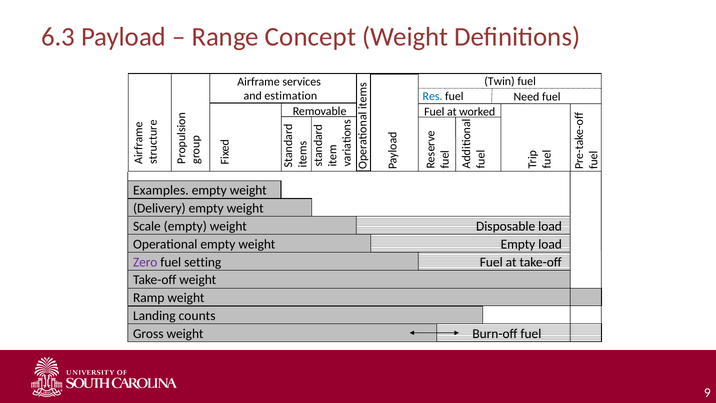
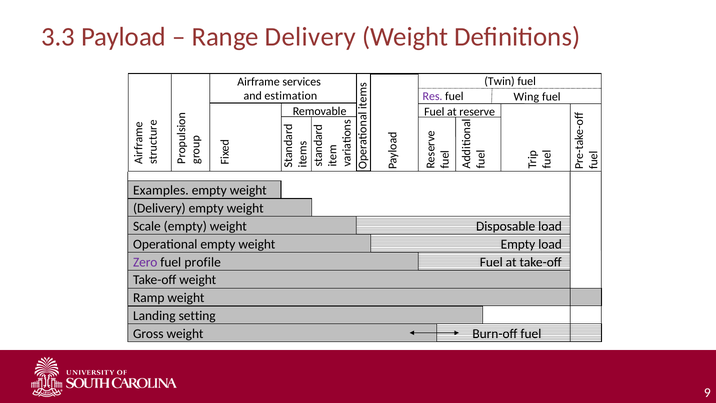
6.3: 6.3 -> 3.3
Range Concept: Concept -> Delivery
Res colour: blue -> purple
Need: Need -> Wing
worked: worked -> reserve
setting: setting -> profile
counts: counts -> setting
